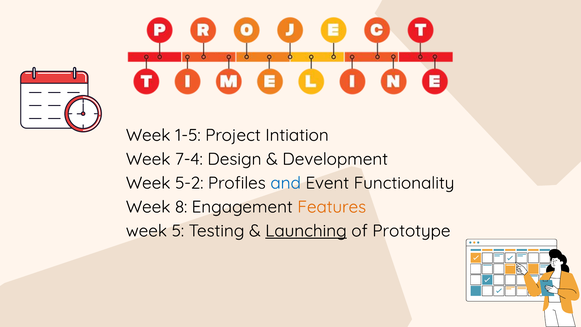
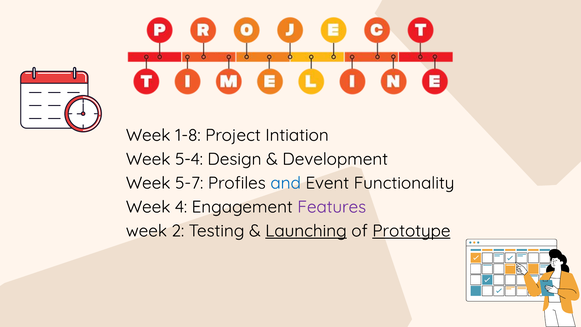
1-5: 1-5 -> 1-8
7-4: 7-4 -> 5-4
5-2: 5-2 -> 5-7
8: 8 -> 4
Features colour: orange -> purple
5: 5 -> 2
Prototype underline: none -> present
